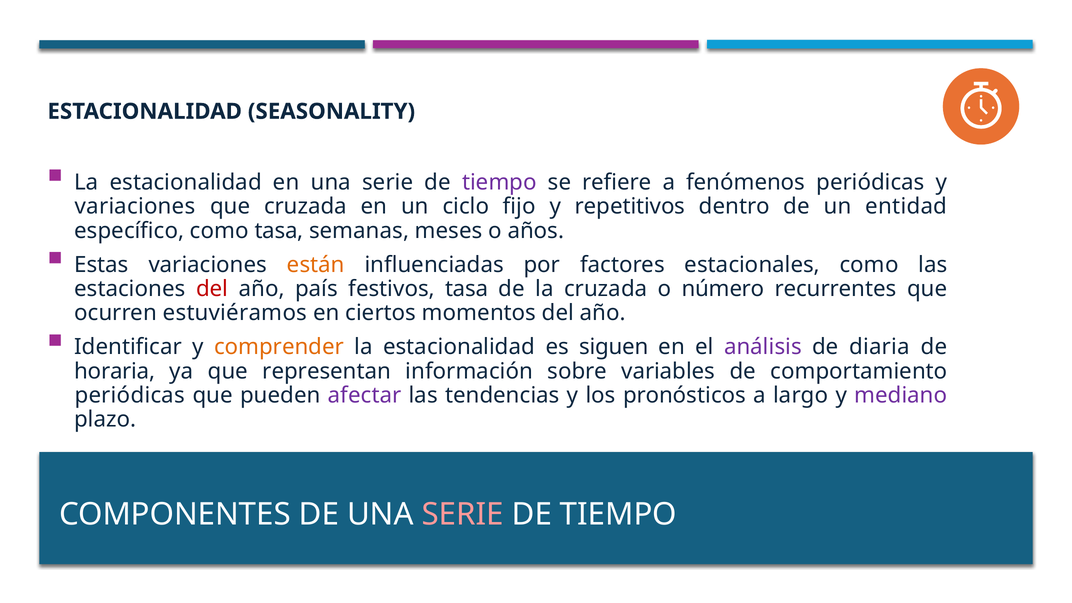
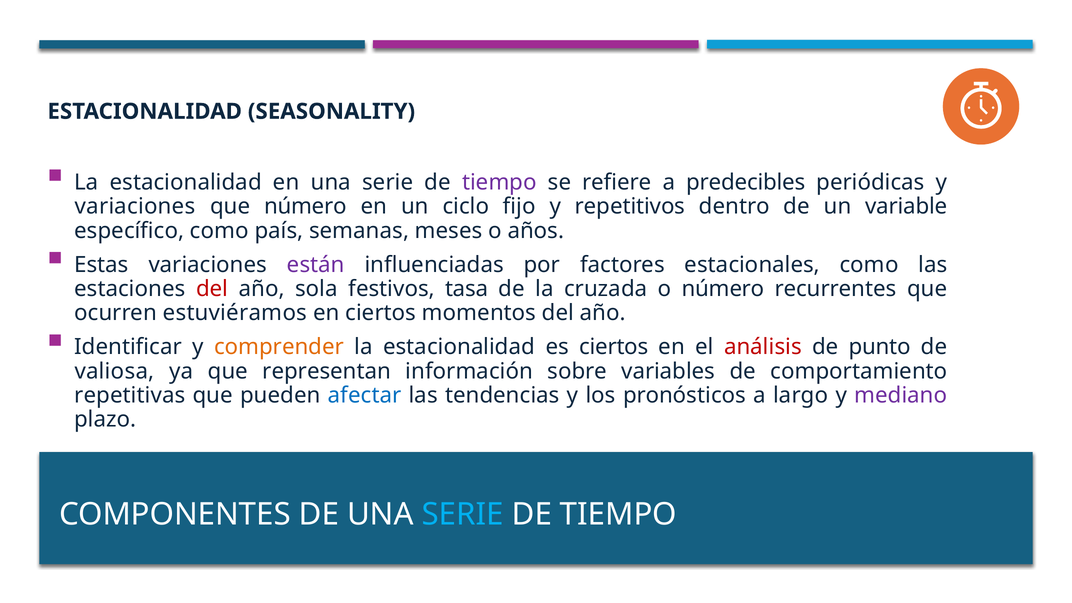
fenómenos: fenómenos -> predecibles
que cruzada: cruzada -> número
entidad: entidad -> variable
como tasa: tasa -> país
están colour: orange -> purple
país: país -> sola
es siguen: siguen -> ciertos
análisis colour: purple -> red
diaria: diaria -> punto
horaria: horaria -> valiosa
periódicas at (130, 395): periódicas -> repetitivas
afectar colour: purple -> blue
SERIE at (463, 515) colour: pink -> light blue
